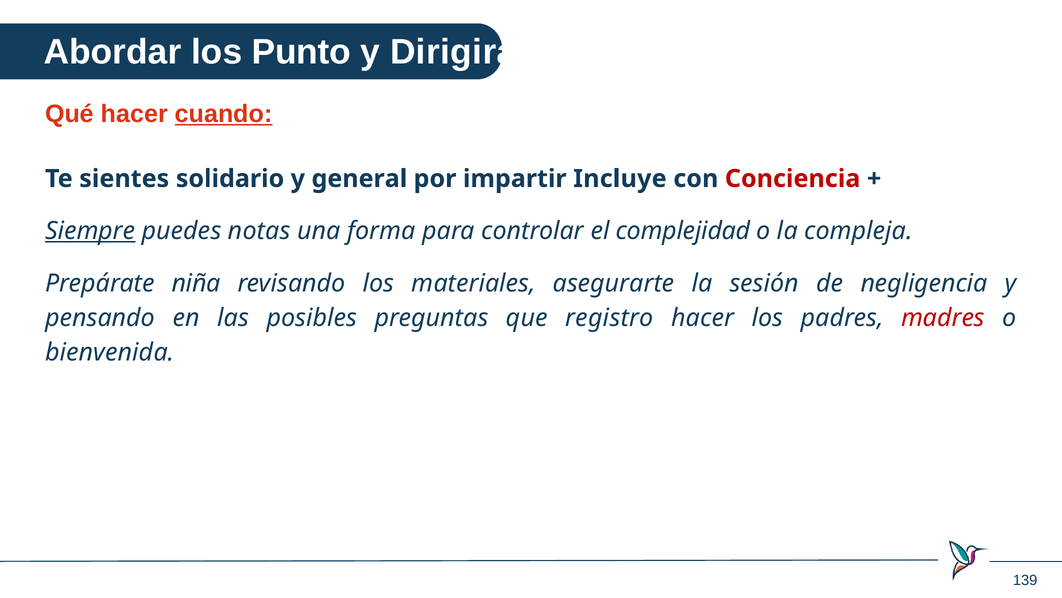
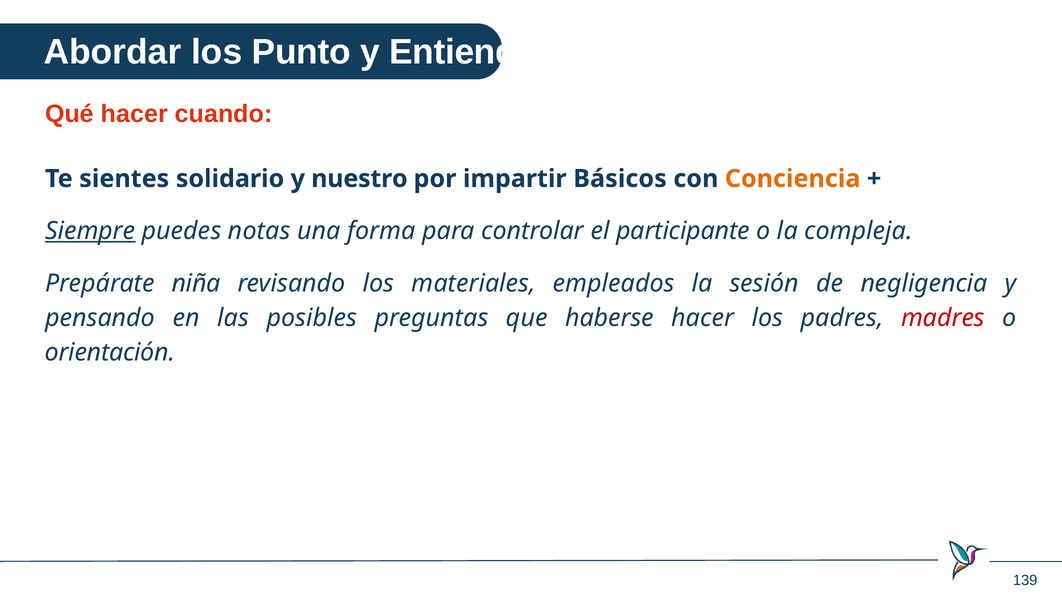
Dirigirás: Dirigirás -> Entiendo
cuando underline: present -> none
general: general -> nuestro
Incluye: Incluye -> Básicos
Conciencia colour: red -> orange
complejidad: complejidad -> participante
asegurarte: asegurarte -> empleados
registro: registro -> haberse
bienvenida: bienvenida -> orientación
